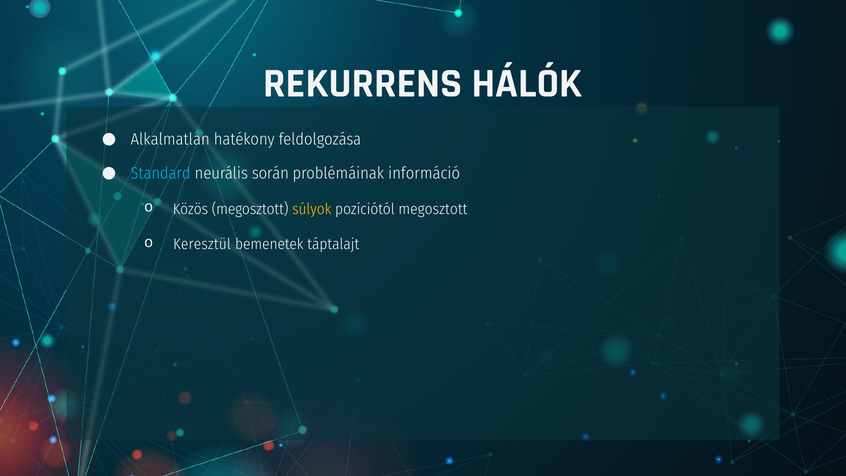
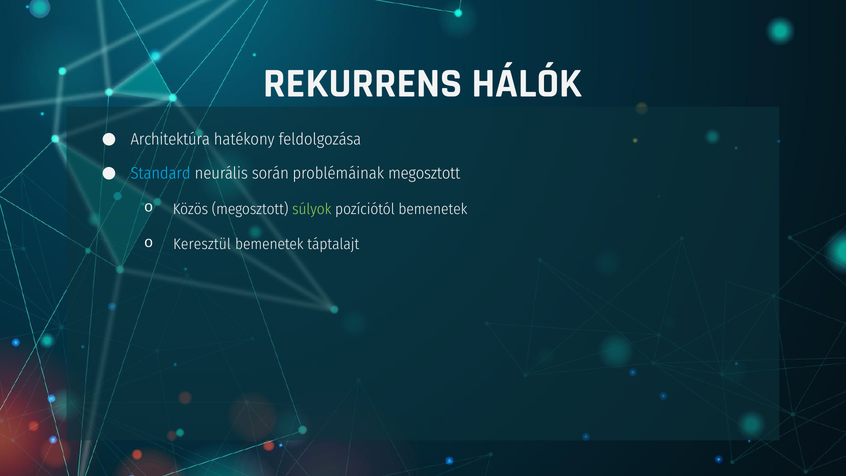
Alkalmatlan: Alkalmatlan -> Architektúra
problémáinak információ: információ -> megosztott
súlyok colour: yellow -> light green
pozíciótól megosztott: megosztott -> bemenetek
